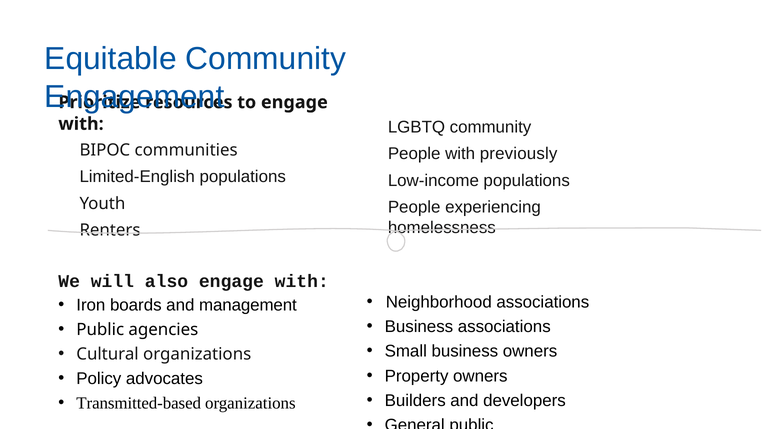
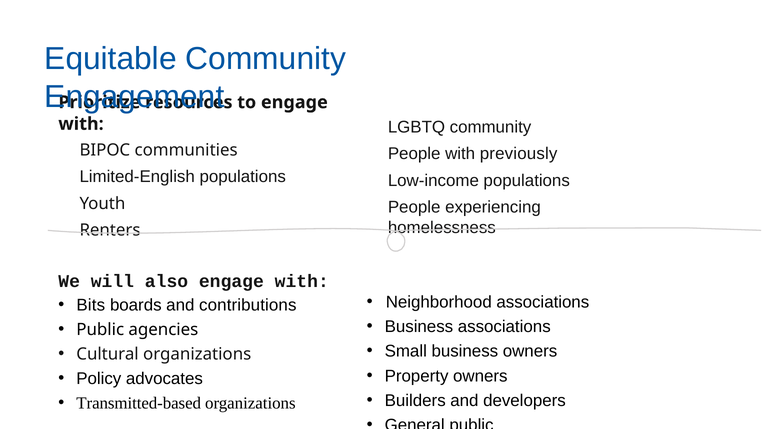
Iron: Iron -> Bits
management: management -> contributions
